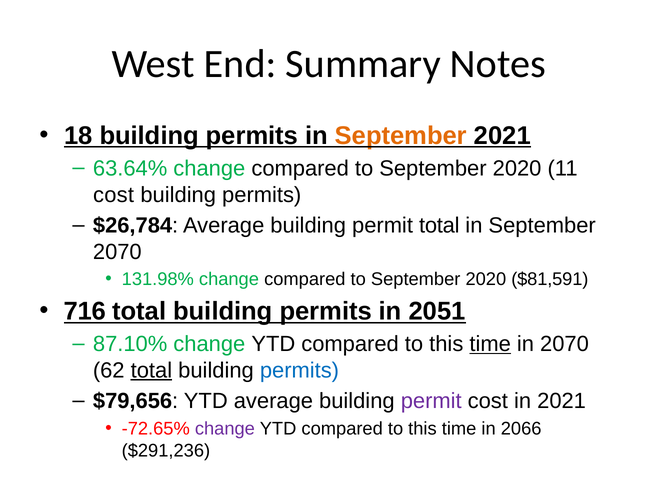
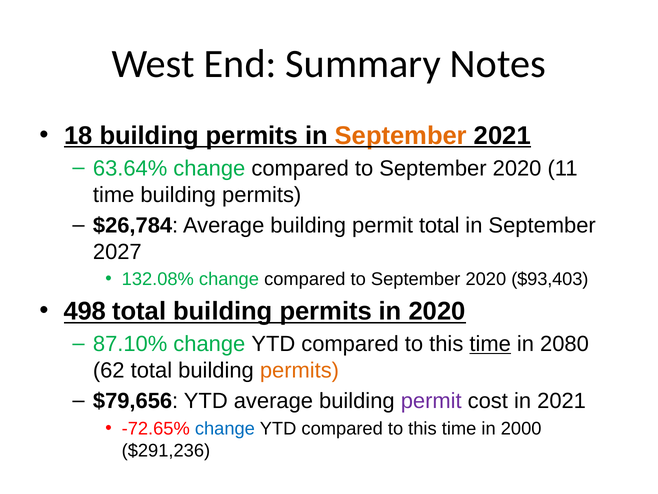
cost at (114, 195): cost -> time
2070 at (117, 252): 2070 -> 2027
131.98%: 131.98% -> 132.08%
$81,591: $81,591 -> $93,403
716: 716 -> 498
in 2051: 2051 -> 2020
in 2070: 2070 -> 2080
total at (151, 370) underline: present -> none
permits at (299, 370) colour: blue -> orange
change at (225, 428) colour: purple -> blue
2066: 2066 -> 2000
